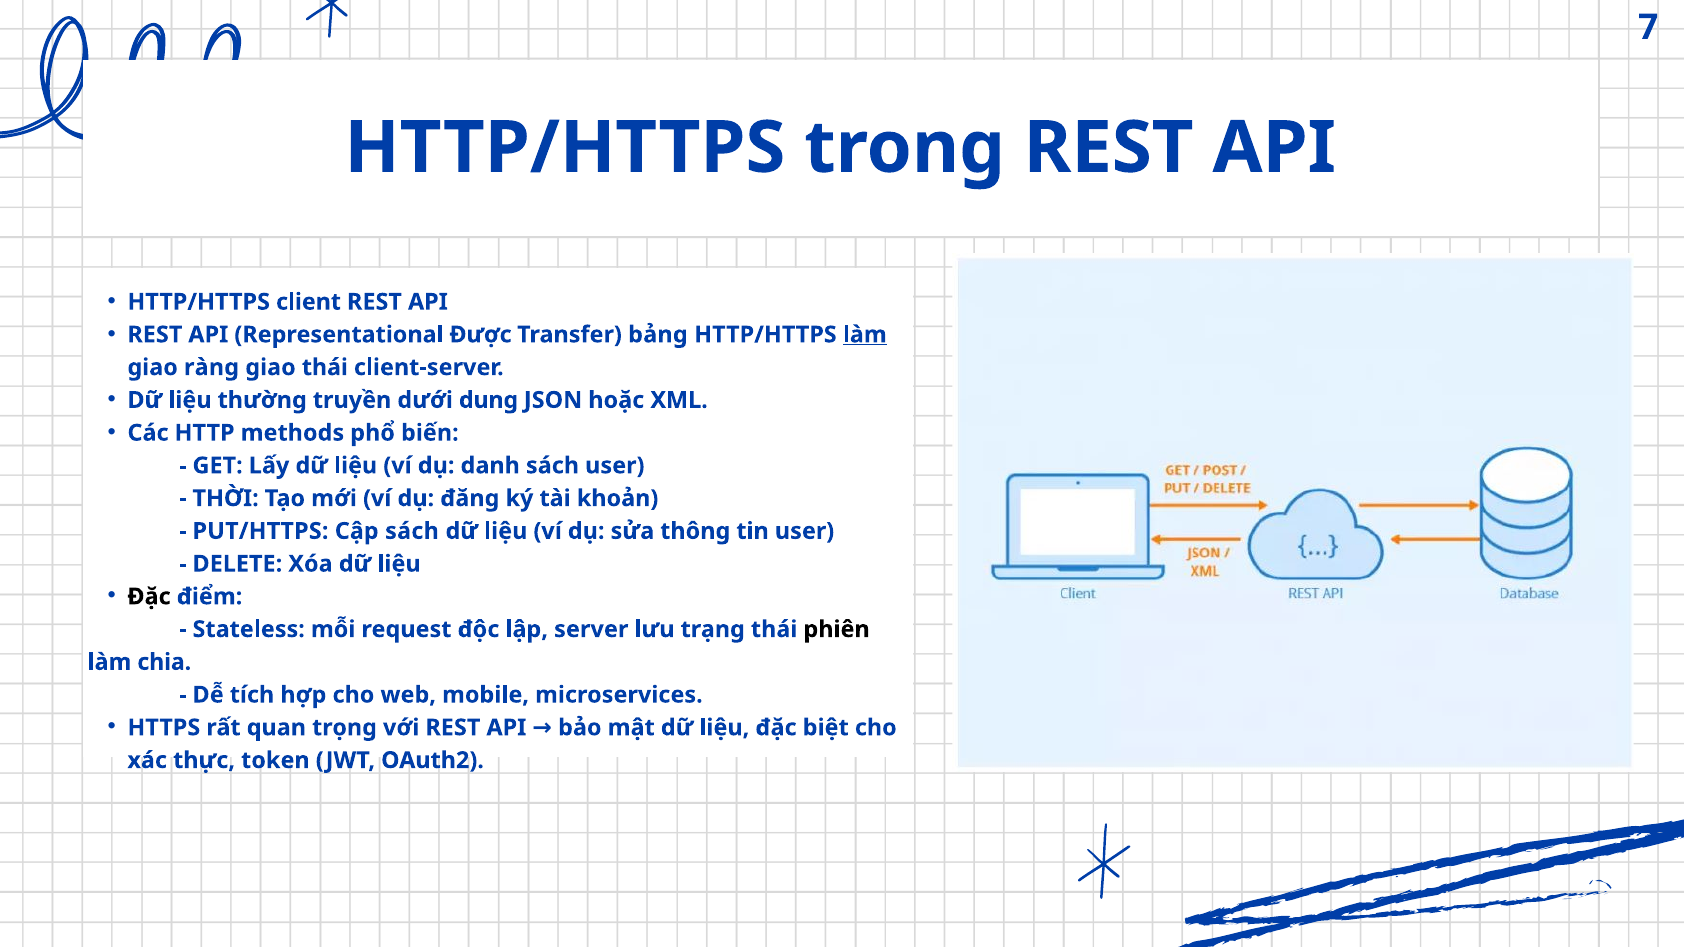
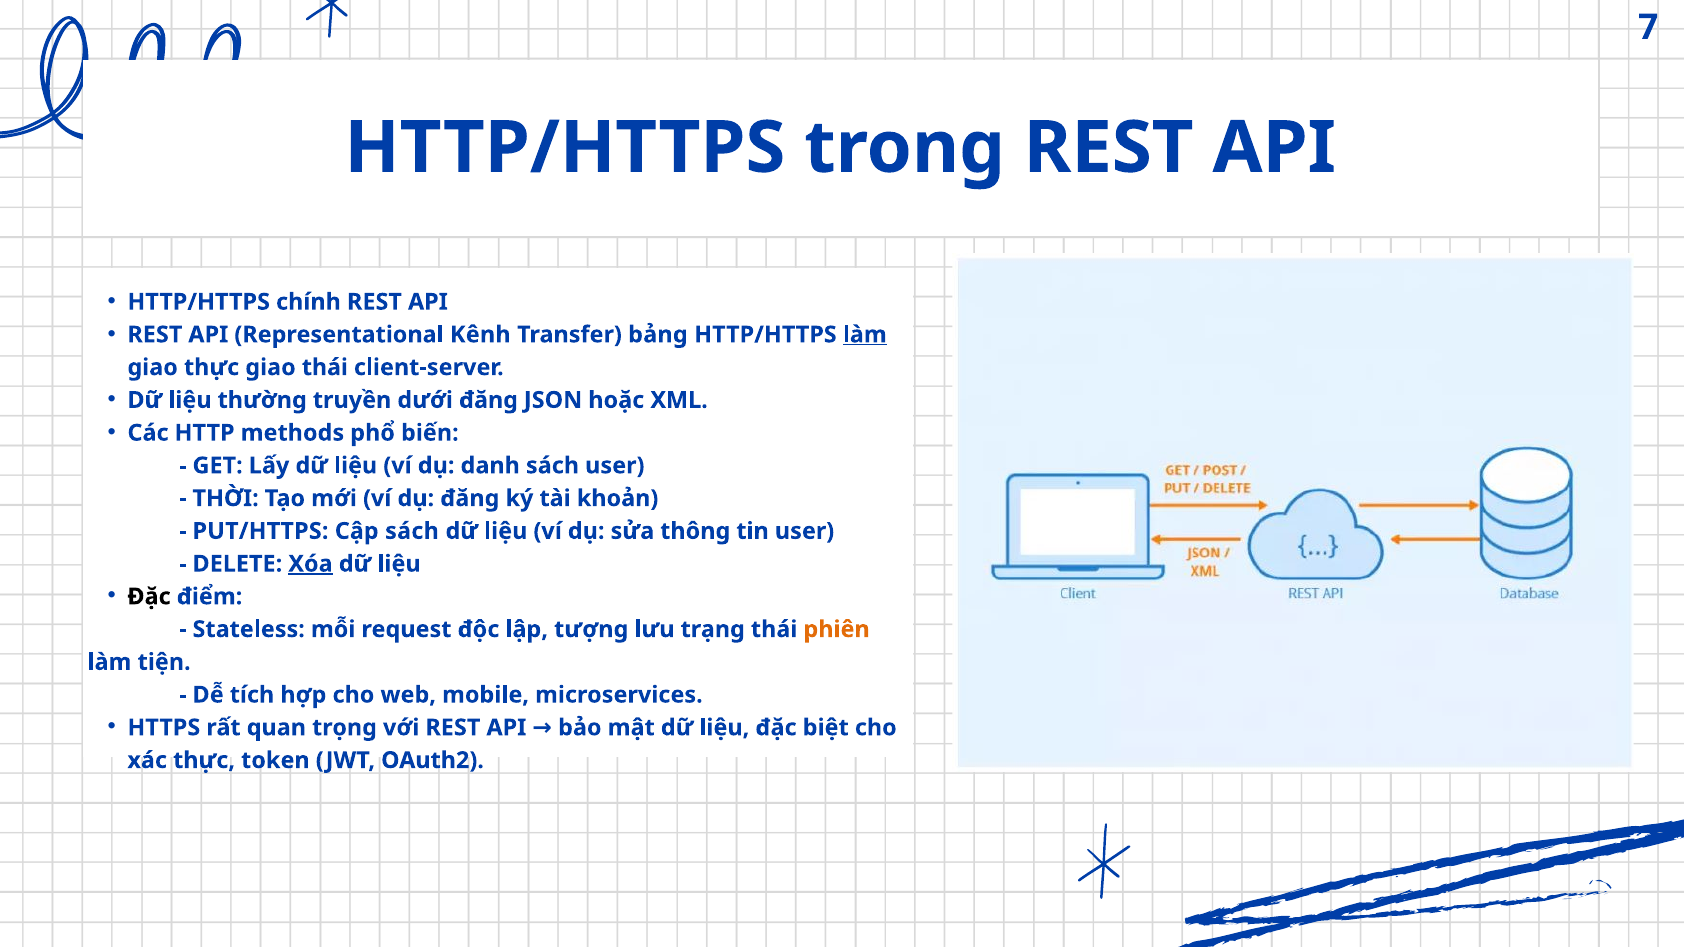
client: client -> chính
Được: Được -> Kênh
ràng at (211, 367): ràng -> thực
dưới dụng: dụng -> đăng
Xóa underline: none -> present
server: server -> tượng
phiên colour: black -> orange
chia: chia -> tiện
